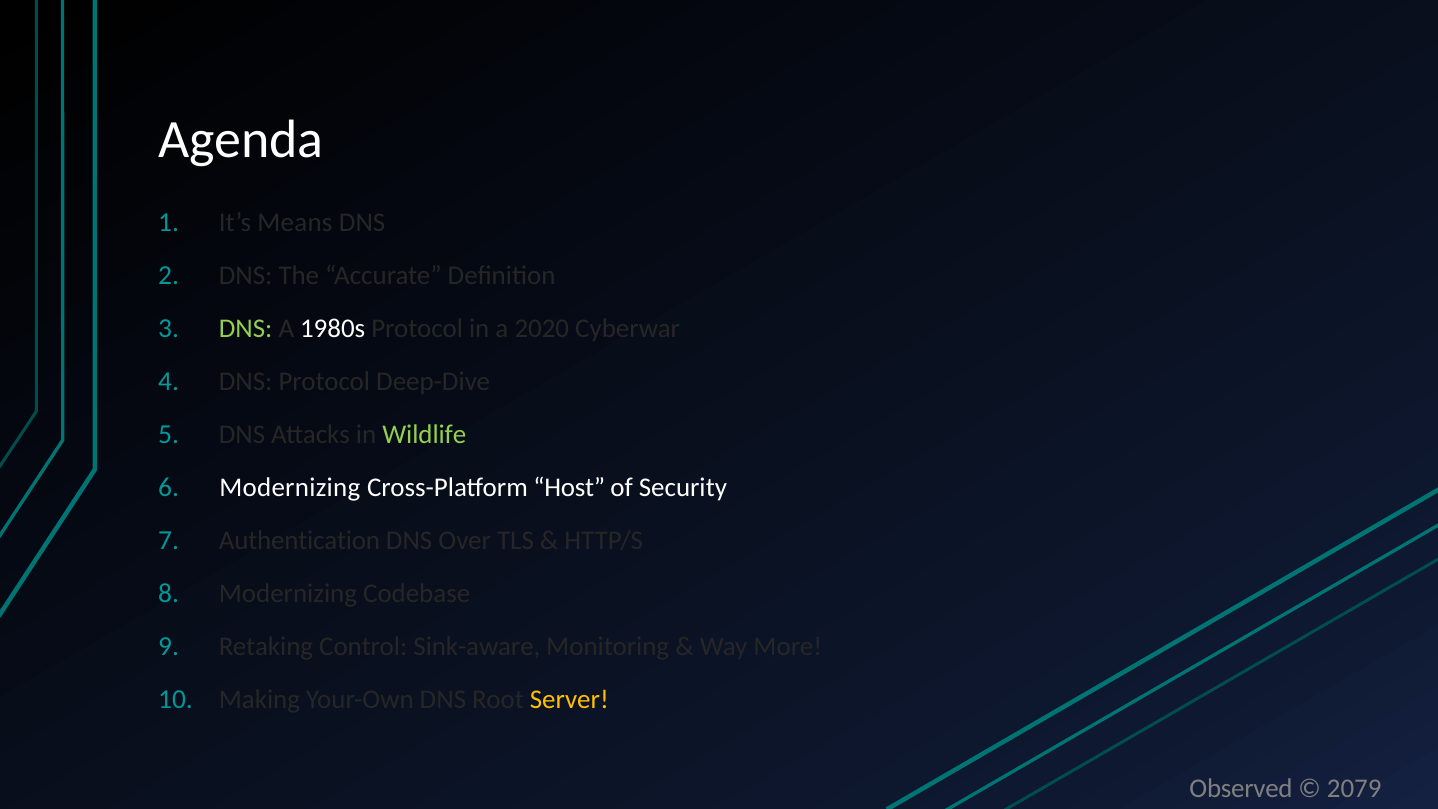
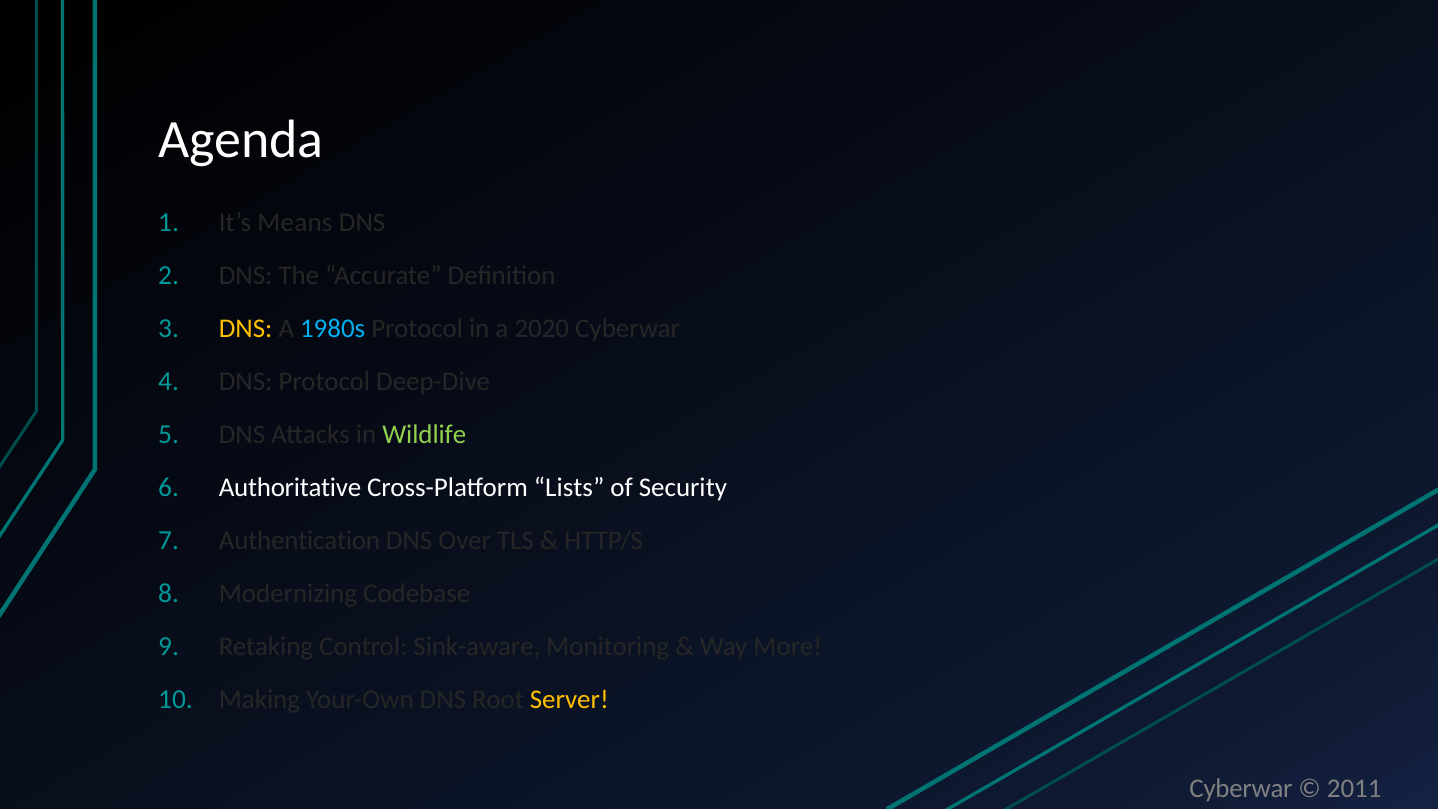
DNS at (246, 329) colour: light green -> yellow
1980s colour: white -> light blue
Modernizing at (290, 488): Modernizing -> Authoritative
Host: Host -> Lists
Observed at (1241, 789): Observed -> Cyberwar
2079: 2079 -> 2011
